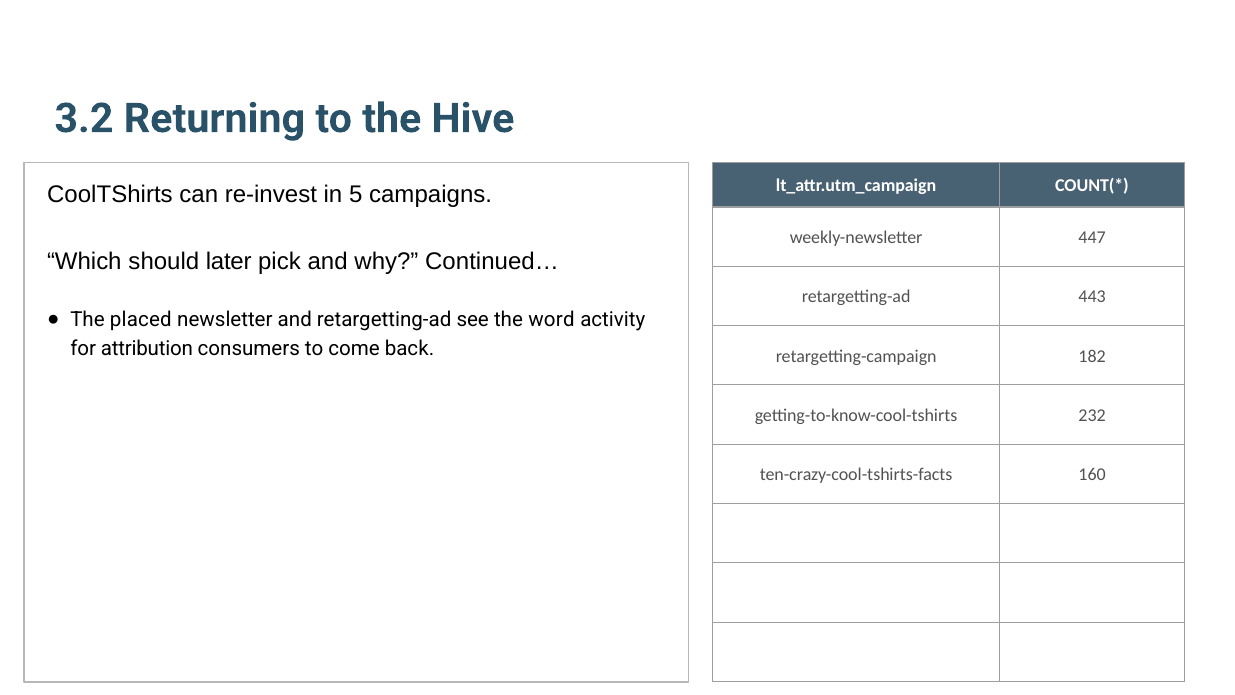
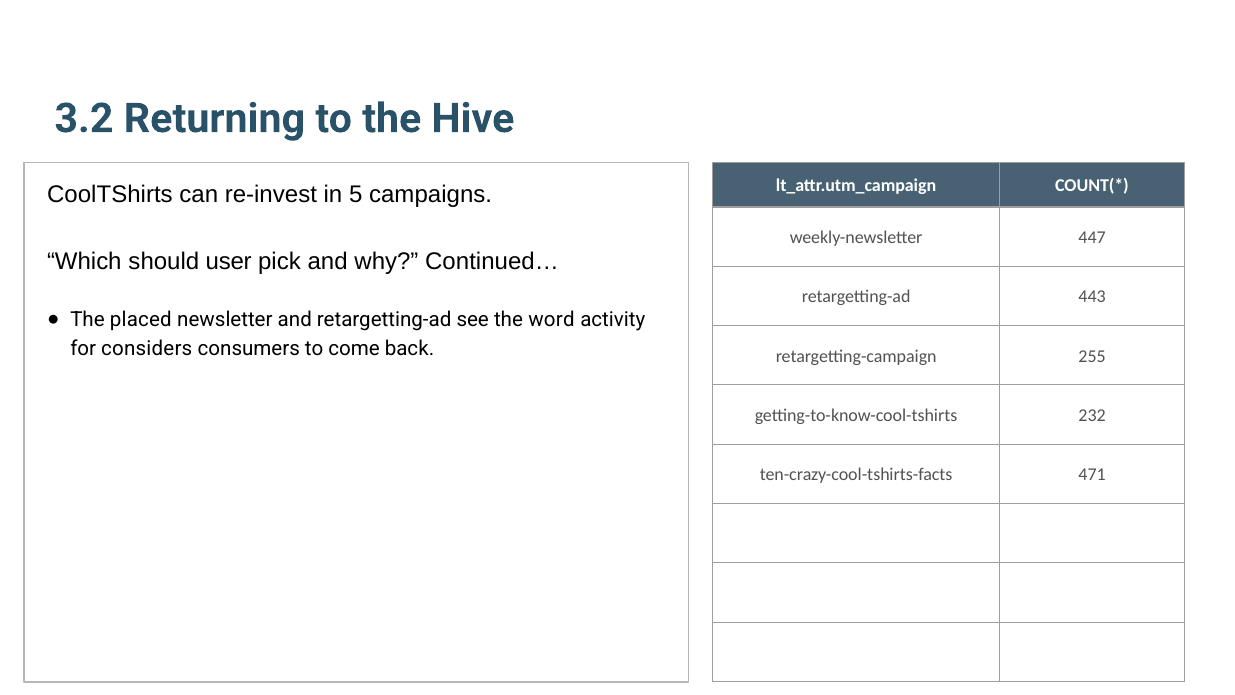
later: later -> user
attribution: attribution -> considers
182: 182 -> 255
160: 160 -> 471
